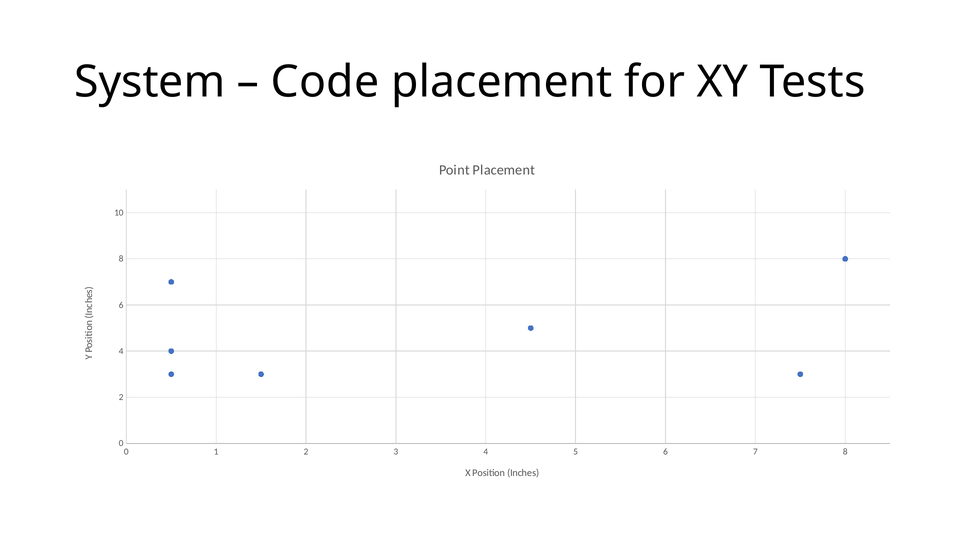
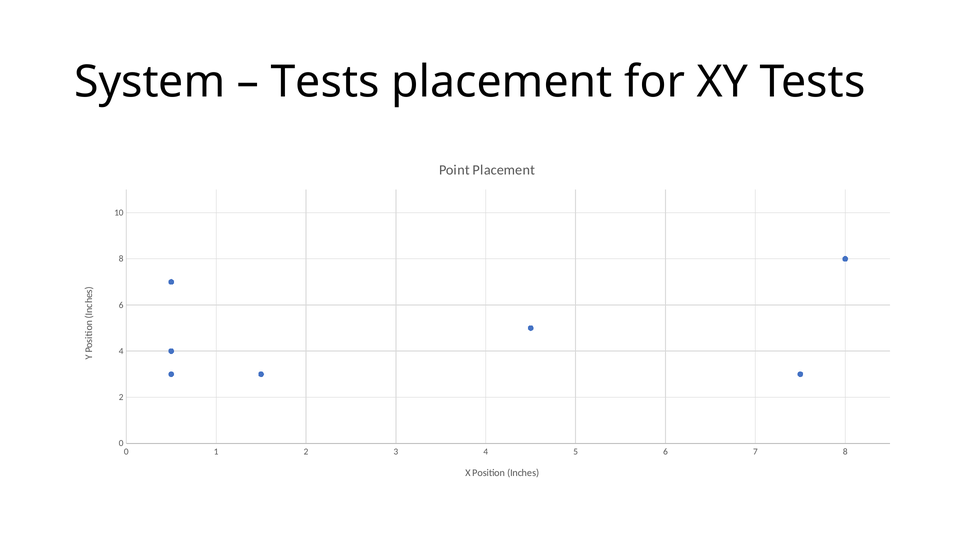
Code at (325, 82): Code -> Tests
